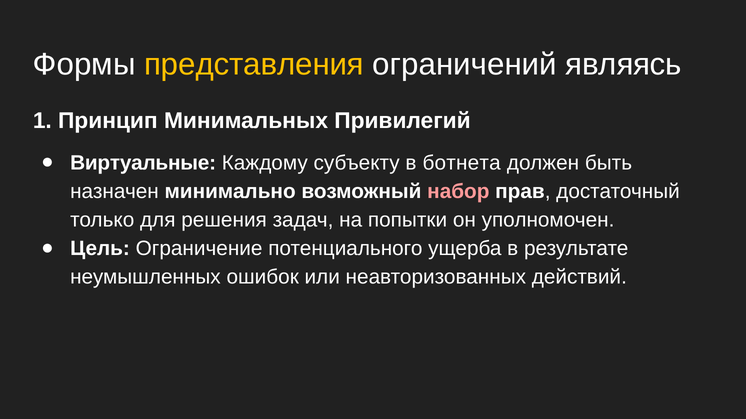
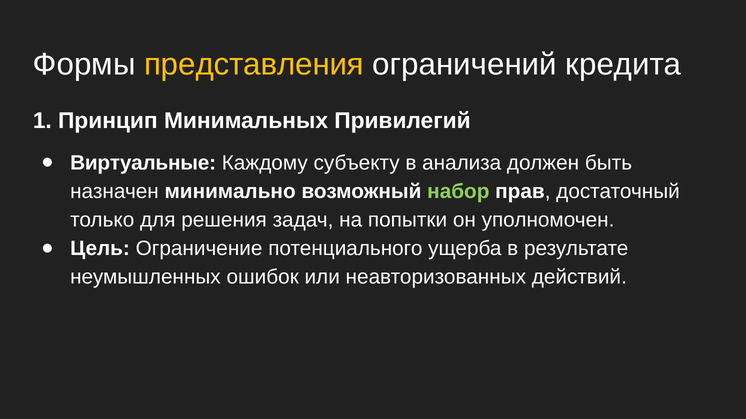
являясь: являясь -> кредита
ботнета: ботнета -> анализа
набор colour: pink -> light green
